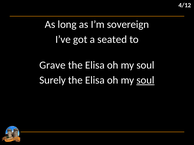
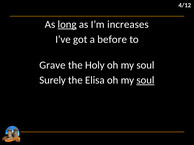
long underline: none -> present
sovereign: sovereign -> increases
seated: seated -> before
Elisa at (95, 65): Elisa -> Holy
